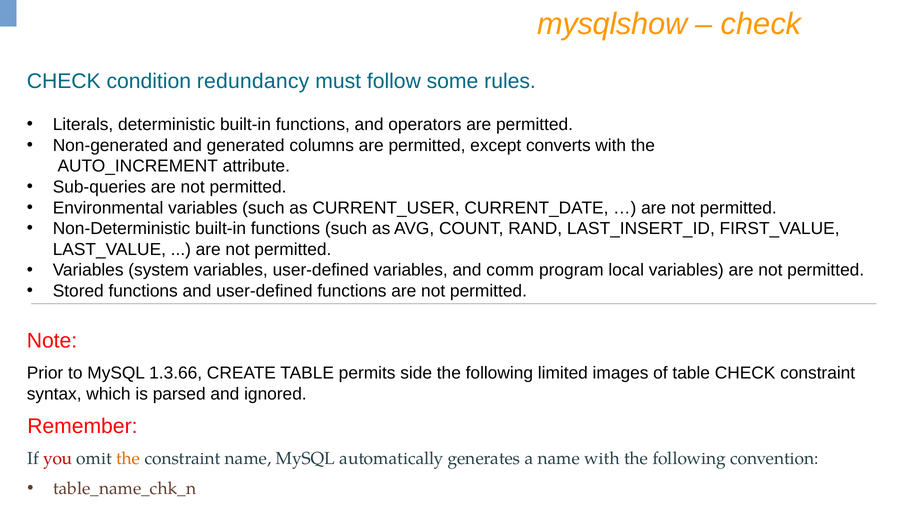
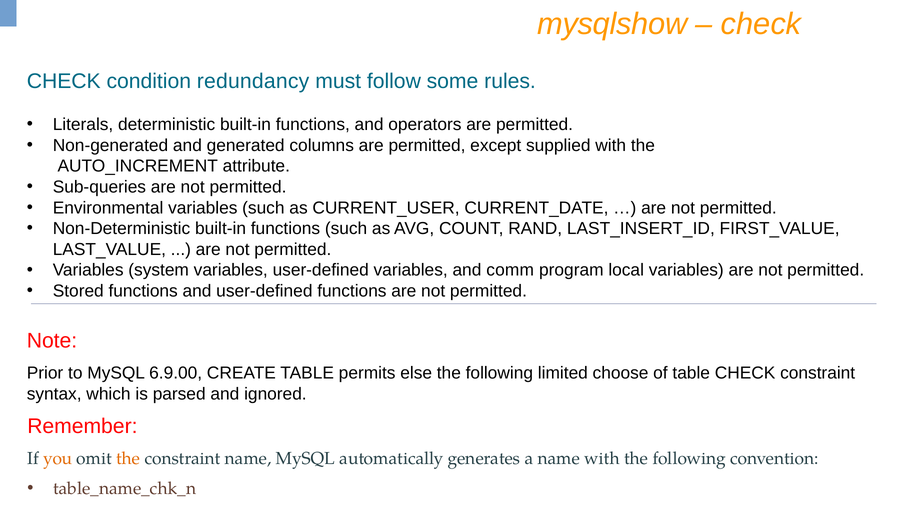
converts: converts -> supplied
1.3.66: 1.3.66 -> 6.9.00
side: side -> else
images: images -> choose
you colour: red -> orange
